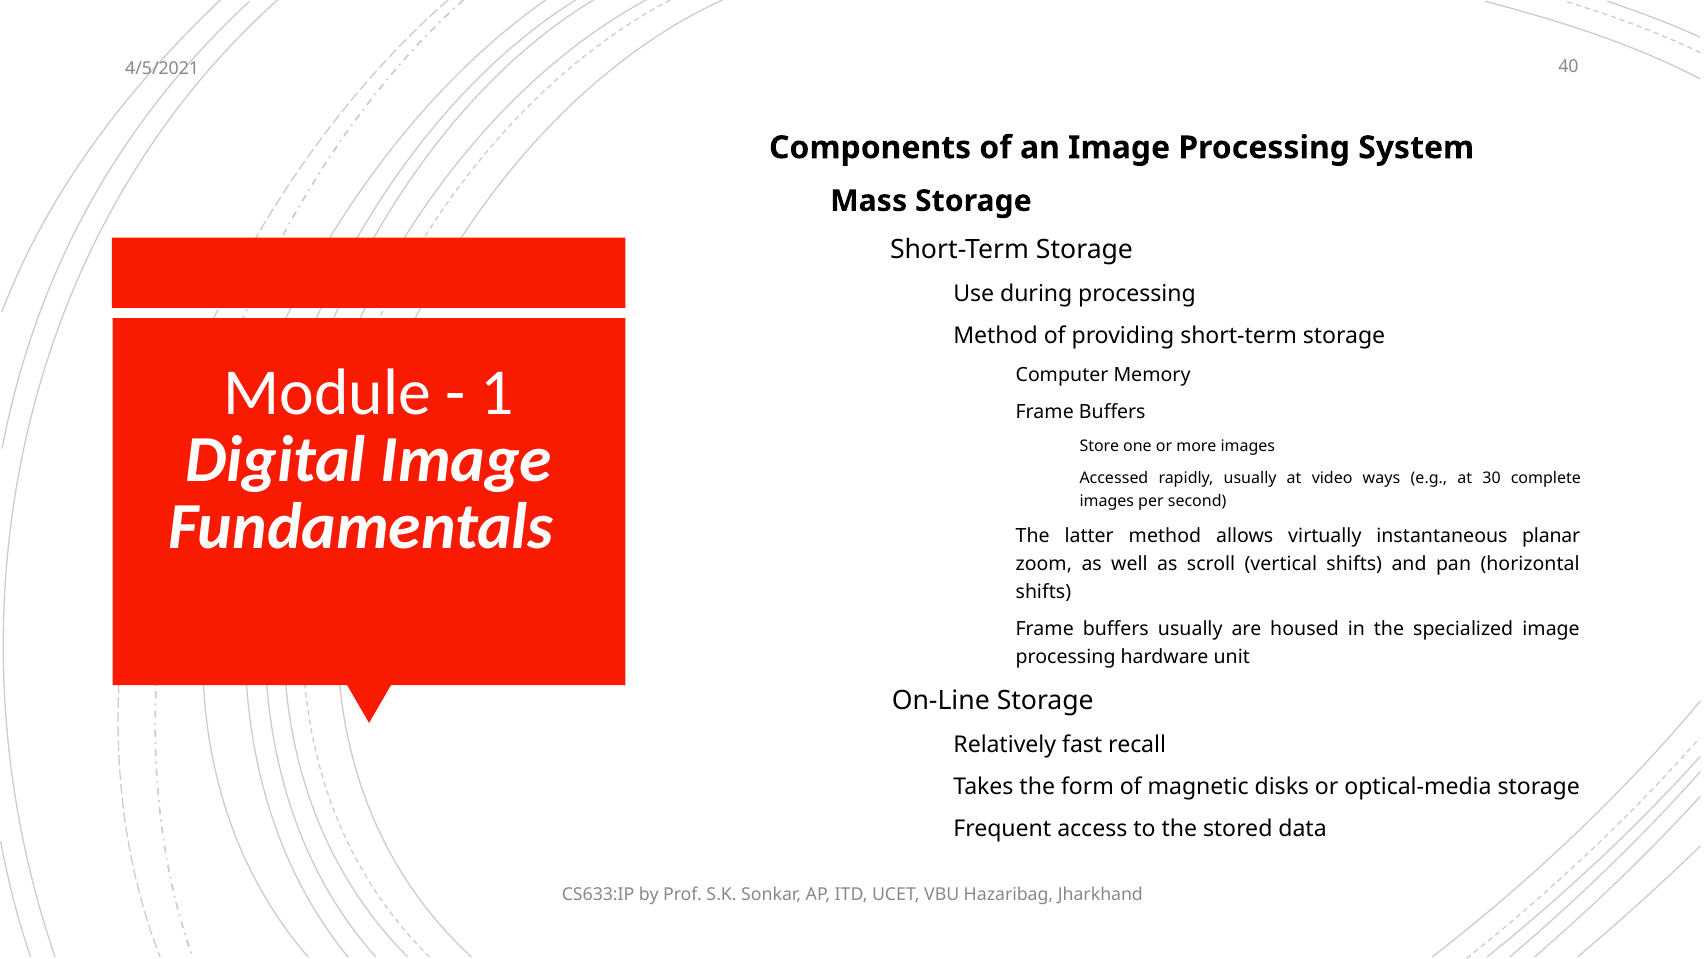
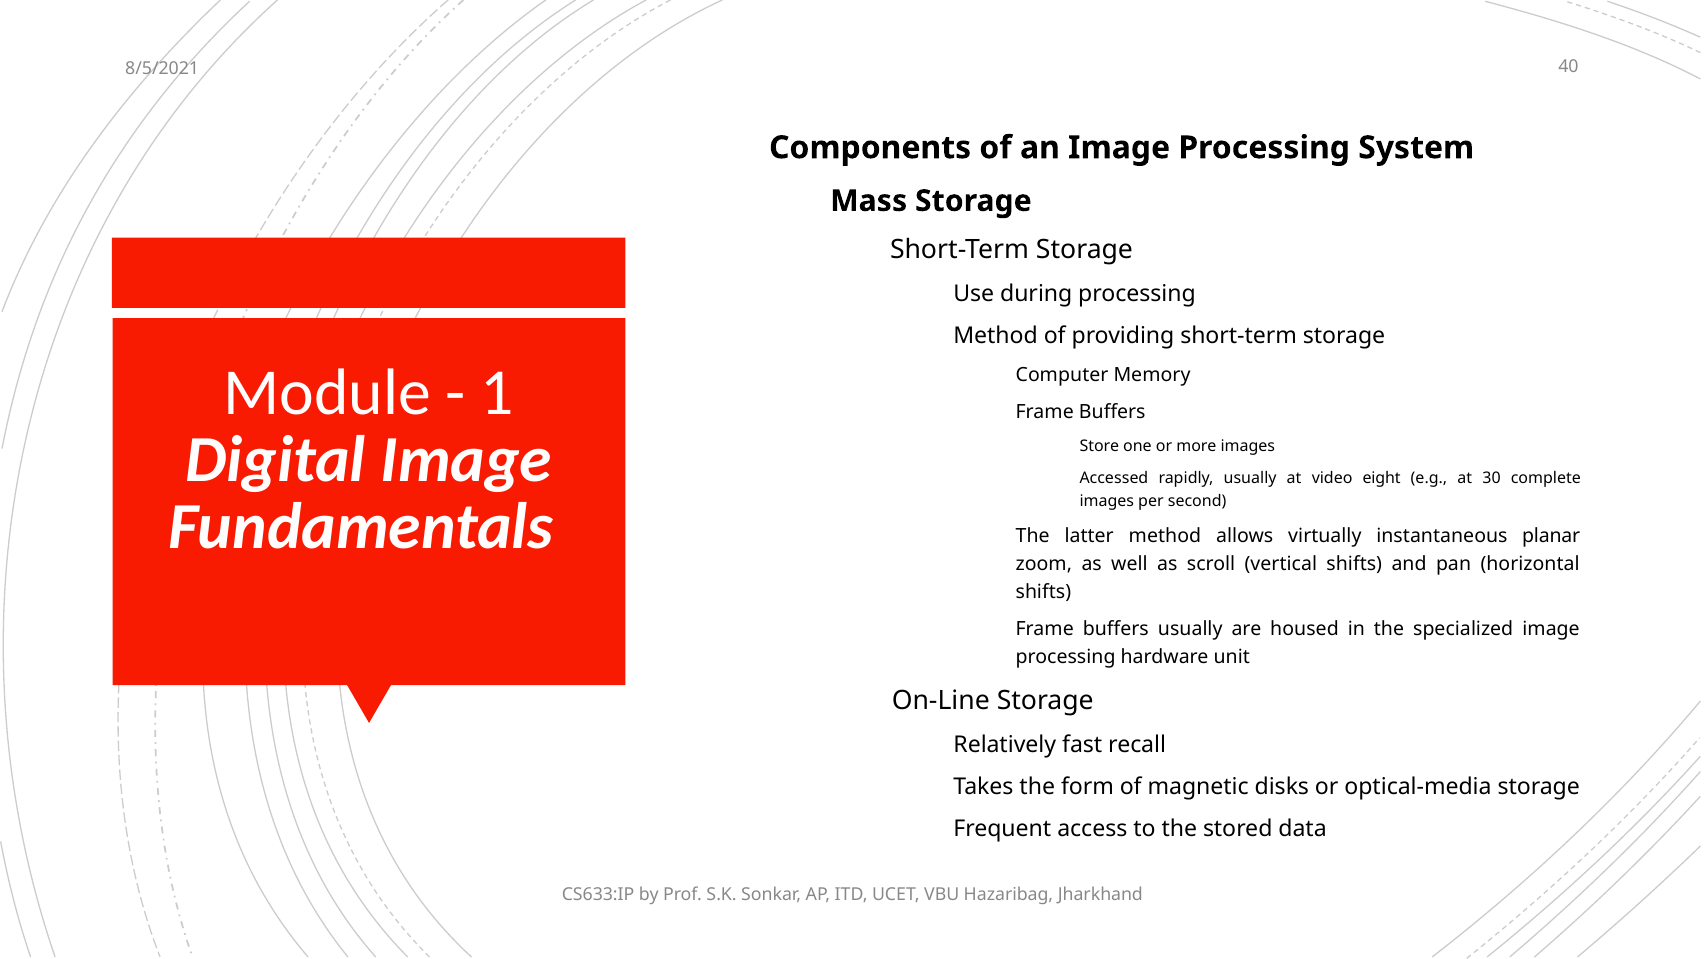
4/5/2021: 4/5/2021 -> 8/5/2021
ways: ways -> eight
